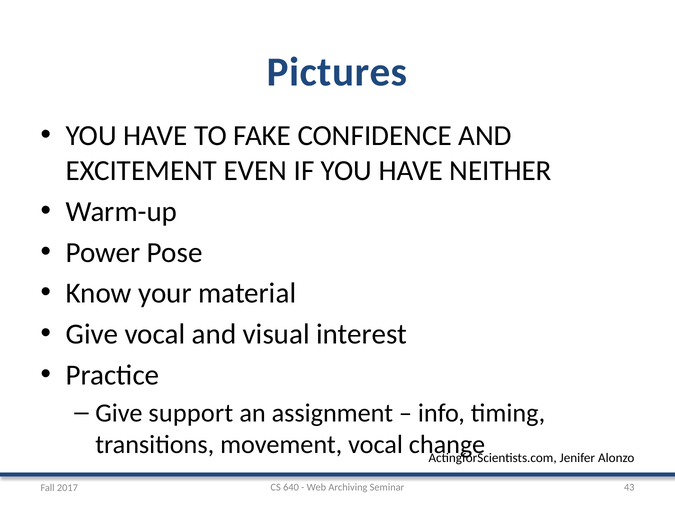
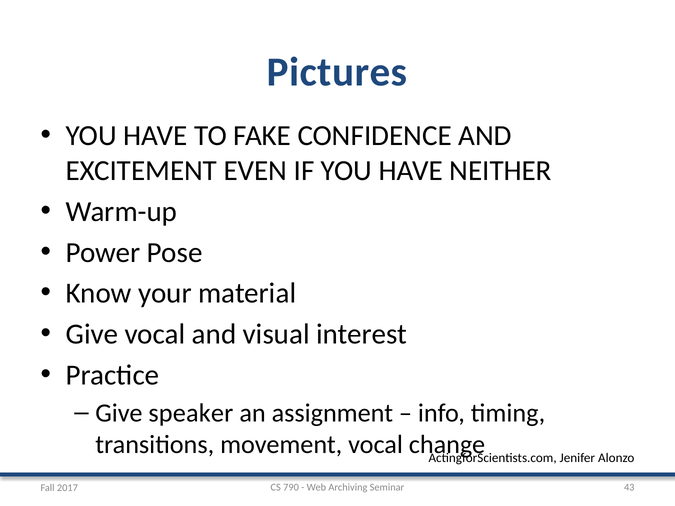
support: support -> speaker
640: 640 -> 790
